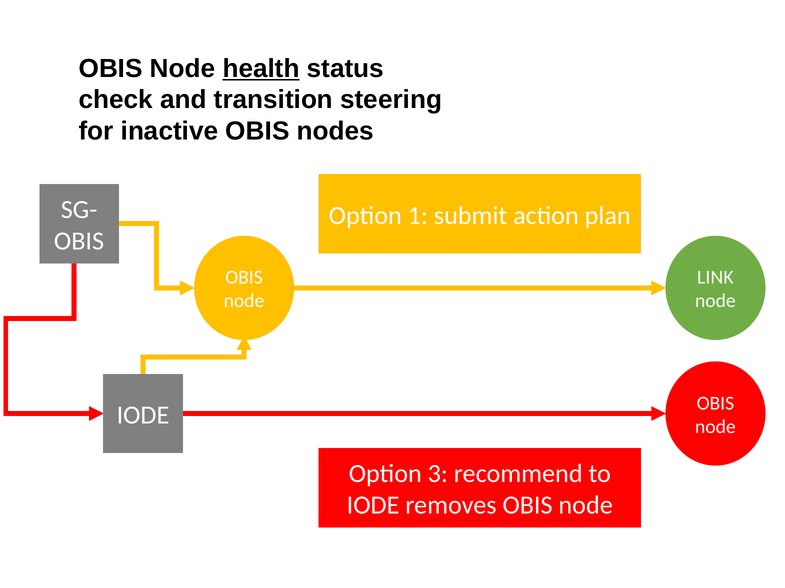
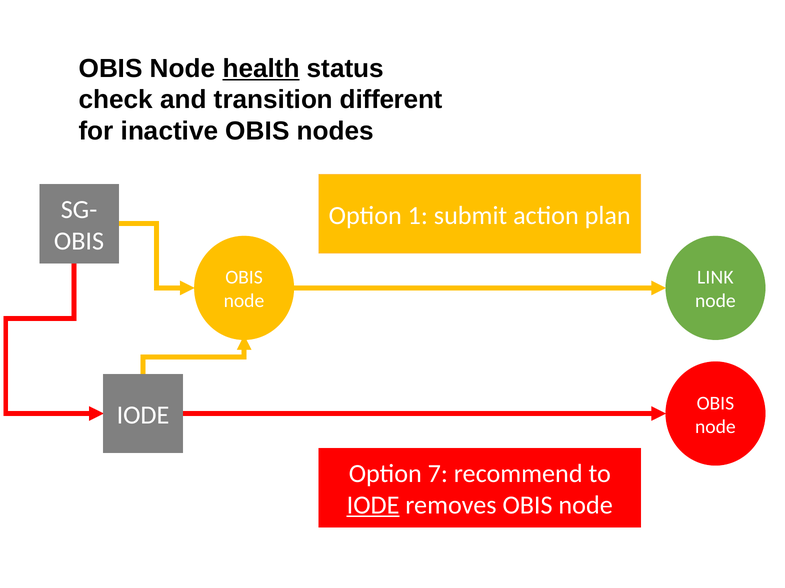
steering: steering -> different
3: 3 -> 7
IODE at (373, 506) underline: none -> present
